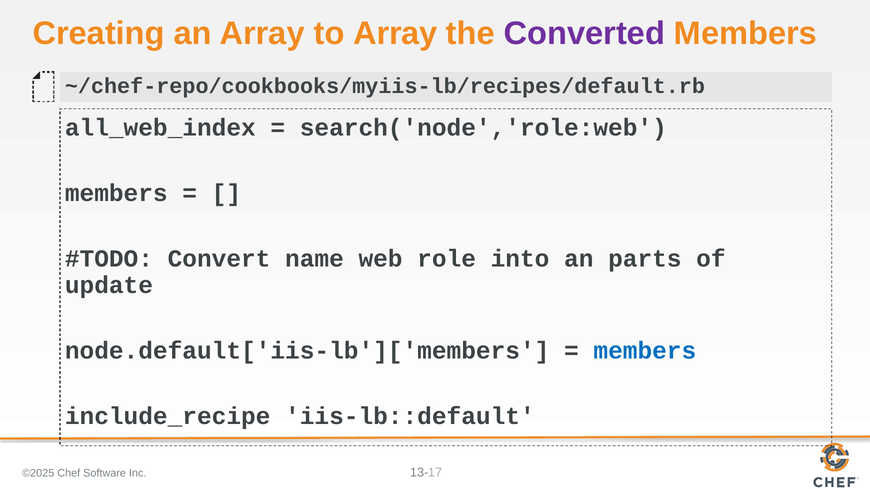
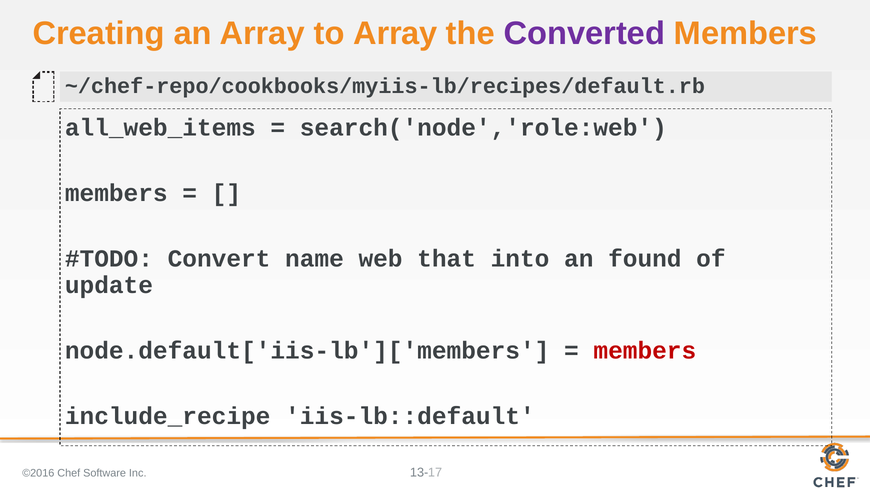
all_web_index: all_web_index -> all_web_items
role: role -> that
parts: parts -> found
members at (645, 351) colour: blue -> red
©2025: ©2025 -> ©2016
